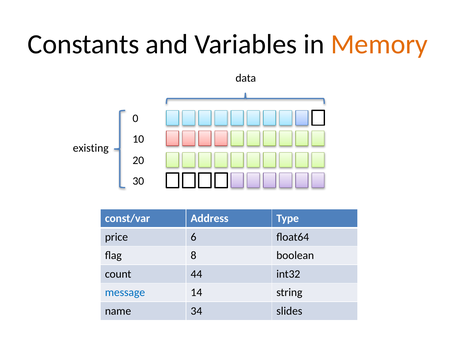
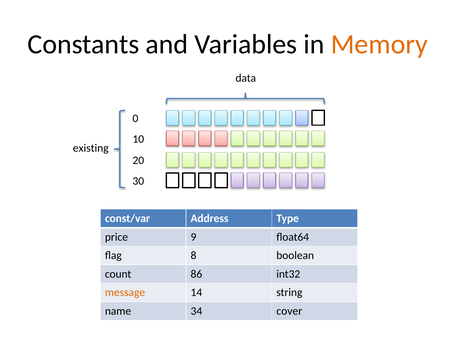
6: 6 -> 9
44: 44 -> 86
message colour: blue -> orange
slides: slides -> cover
